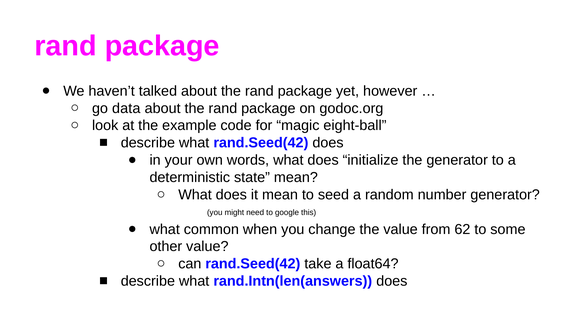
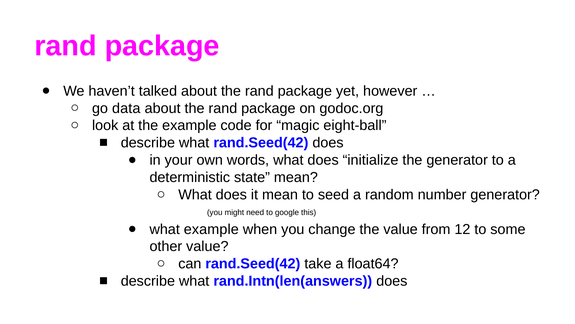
what common: common -> example
62: 62 -> 12
